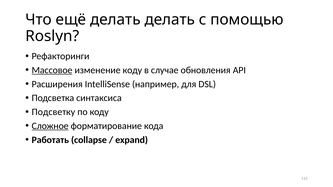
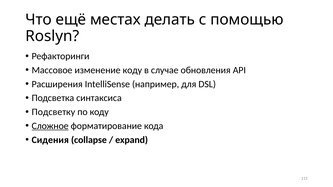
ещё делать: делать -> местах
Массовое underline: present -> none
Работать: Работать -> Сидения
